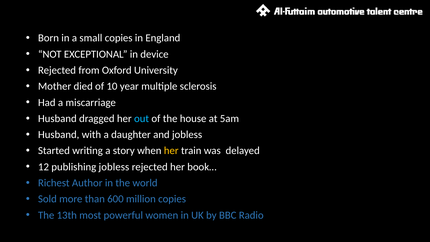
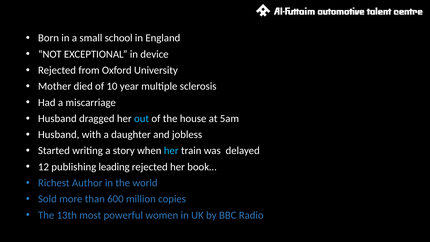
small copies: copies -> school
her at (171, 151) colour: yellow -> light blue
publishing jobless: jobless -> leading
